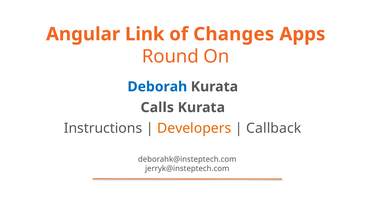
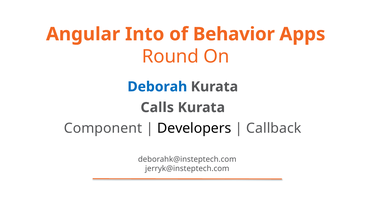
Link: Link -> Into
Changes: Changes -> Behavior
Instructions: Instructions -> Component
Developers colour: orange -> black
